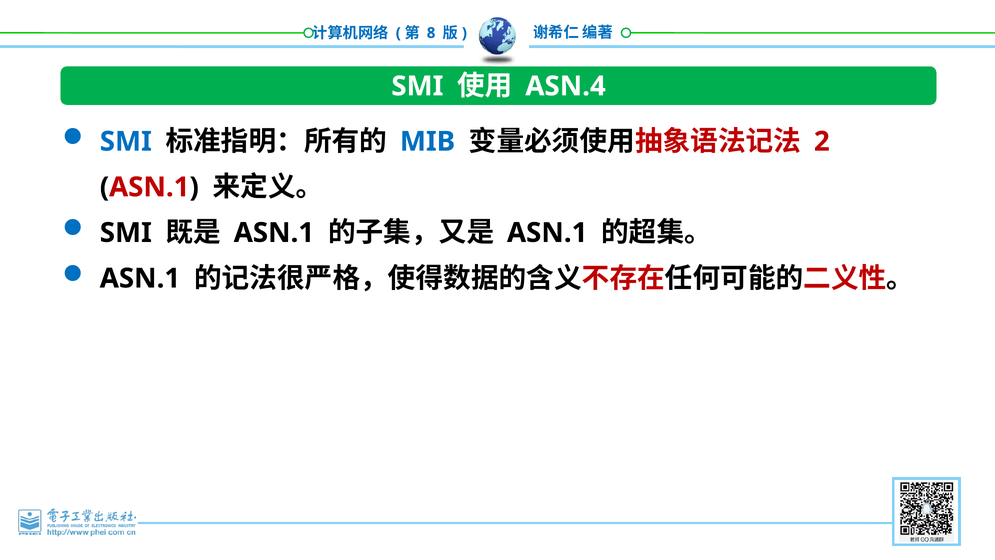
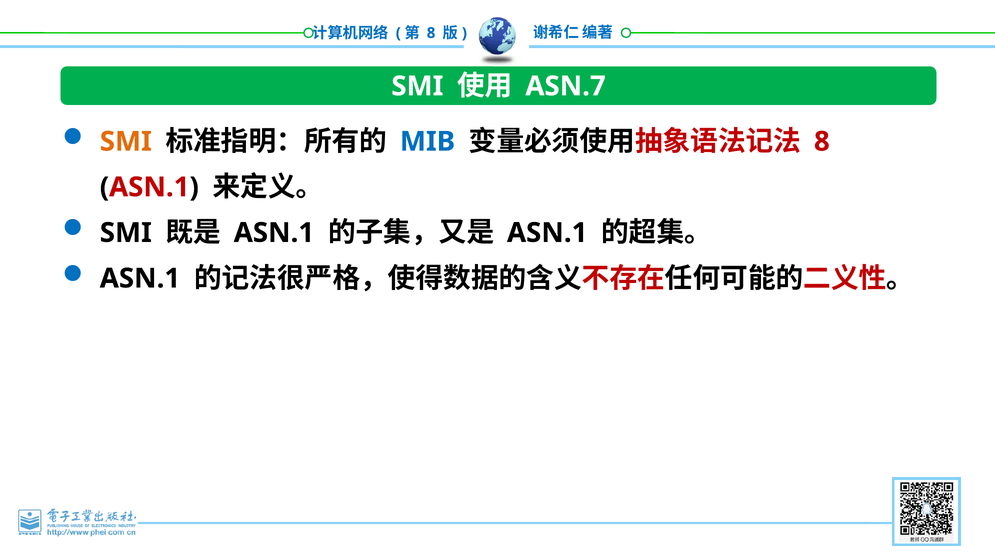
ASN.4: ASN.4 -> ASN.7
SMI at (126, 141) colour: blue -> orange
2 at (822, 141): 2 -> 8
